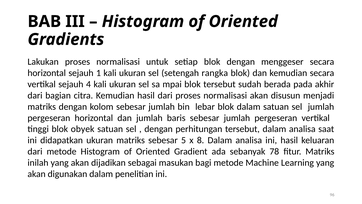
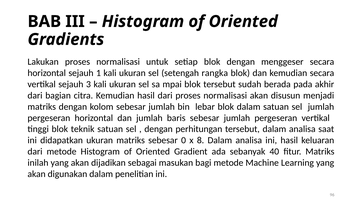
4: 4 -> 3
obyek: obyek -> teknik
5: 5 -> 0
78: 78 -> 40
